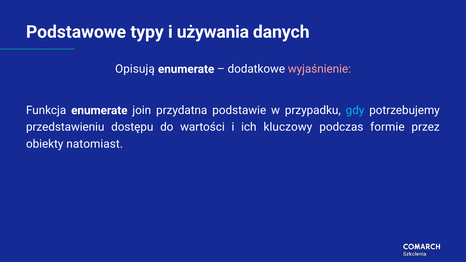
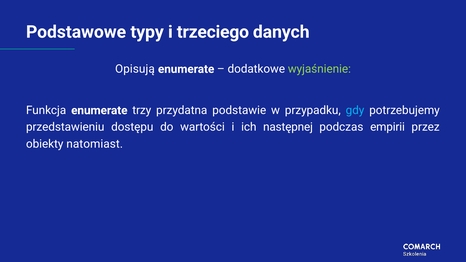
używania: używania -> trzeciego
wyjaśnienie colour: pink -> light green
join: join -> trzy
kluczowy: kluczowy -> następnej
formie: formie -> empirii
